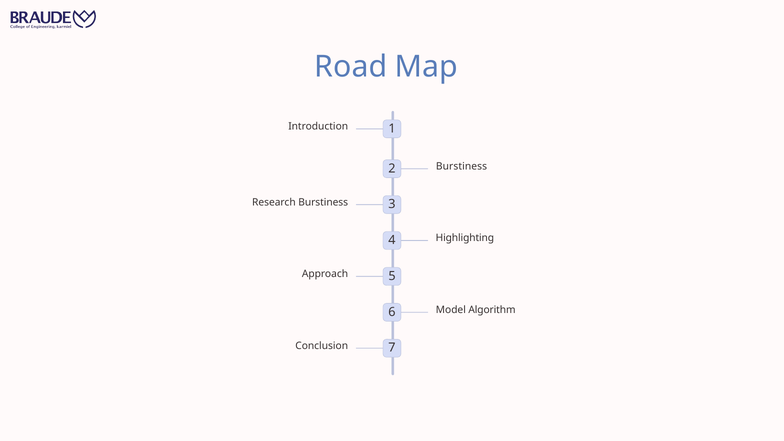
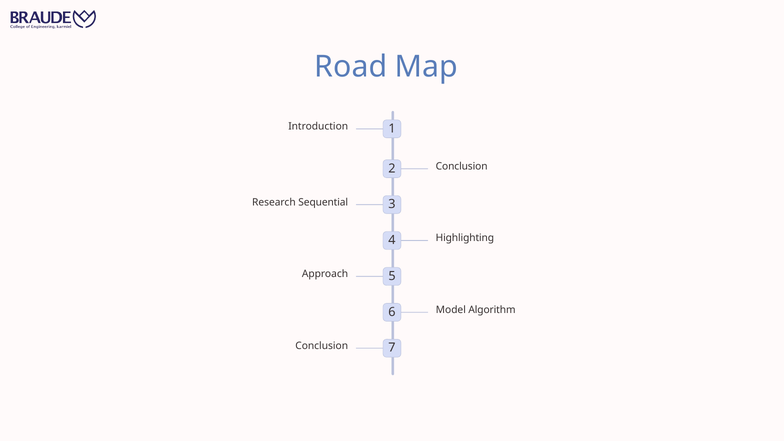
2 Burstiness: Burstiness -> Conclusion
Research Burstiness: Burstiness -> Sequential
